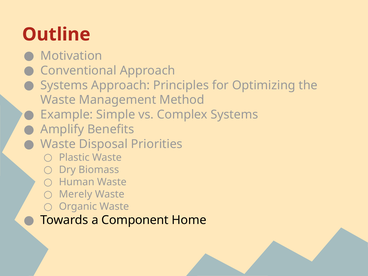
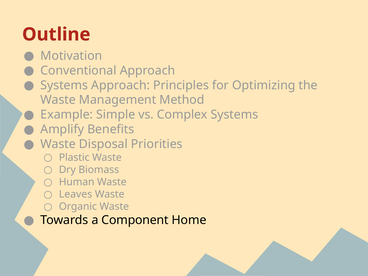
Merely: Merely -> Leaves
